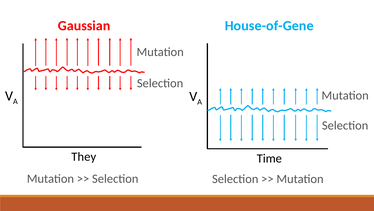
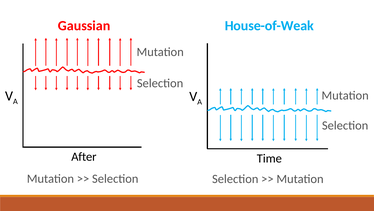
House-of-Gene: House-of-Gene -> House-of-Weak
They: They -> After
